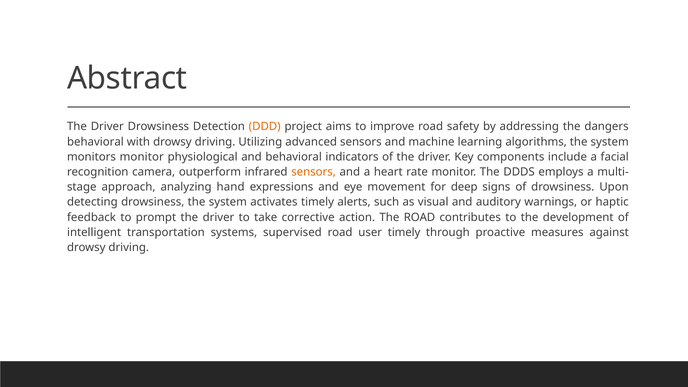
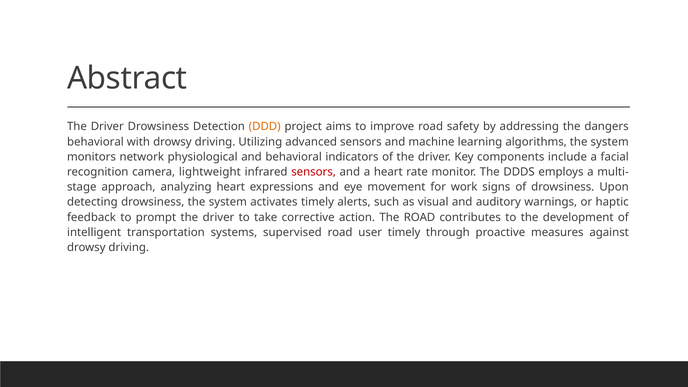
monitors monitor: monitor -> network
outperform: outperform -> lightweight
sensors at (314, 172) colour: orange -> red
analyzing hand: hand -> heart
deep: deep -> work
